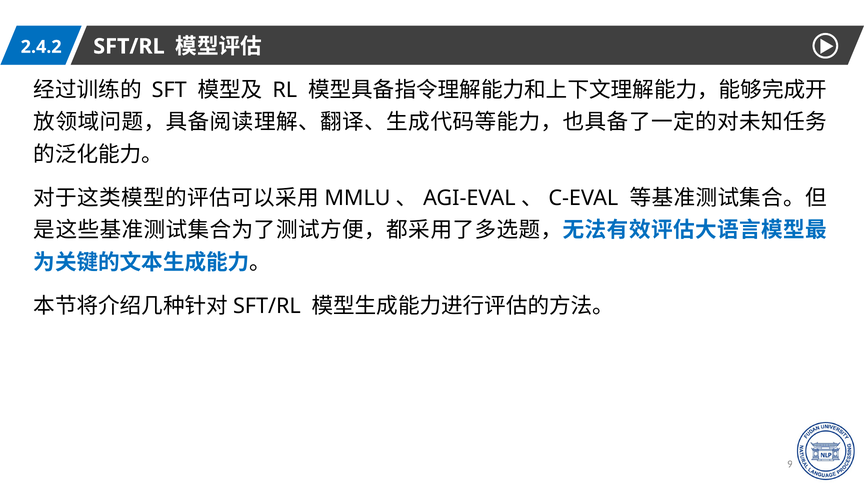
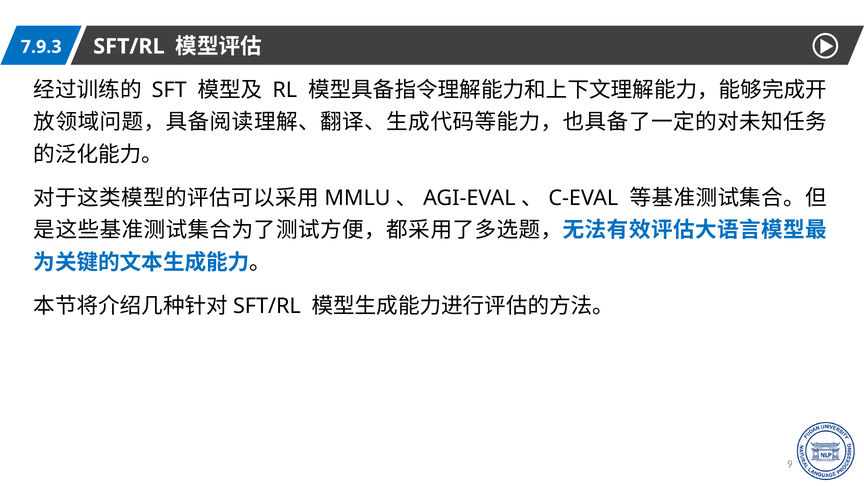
2.4.2: 2.4.2 -> 7.9.3
